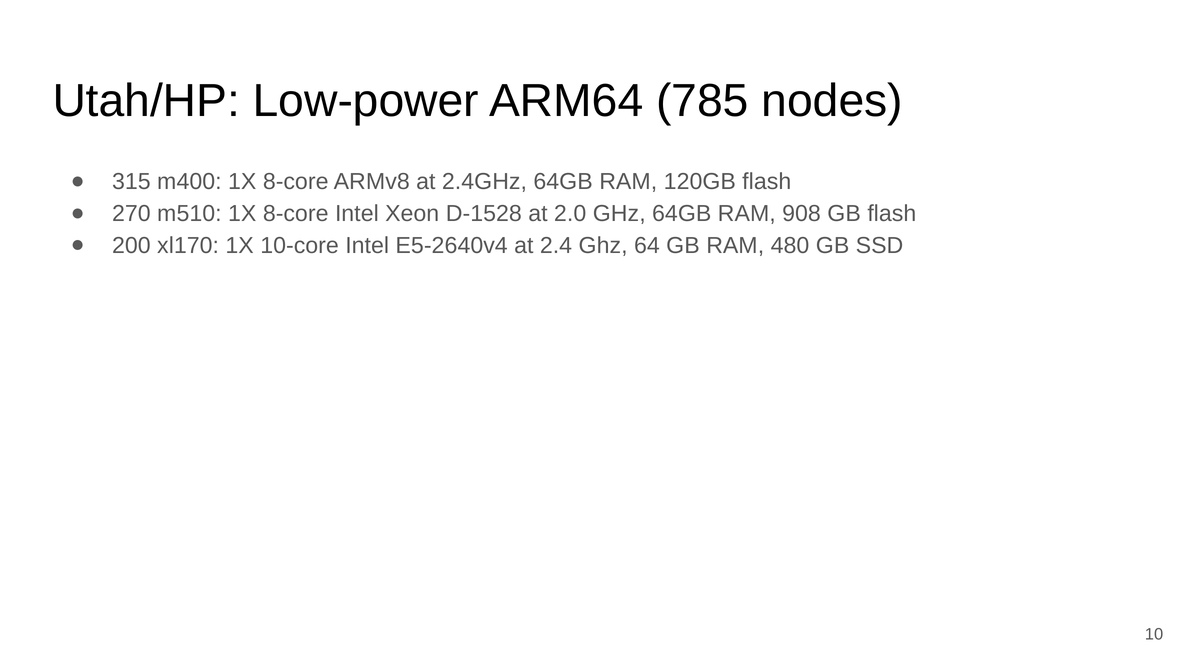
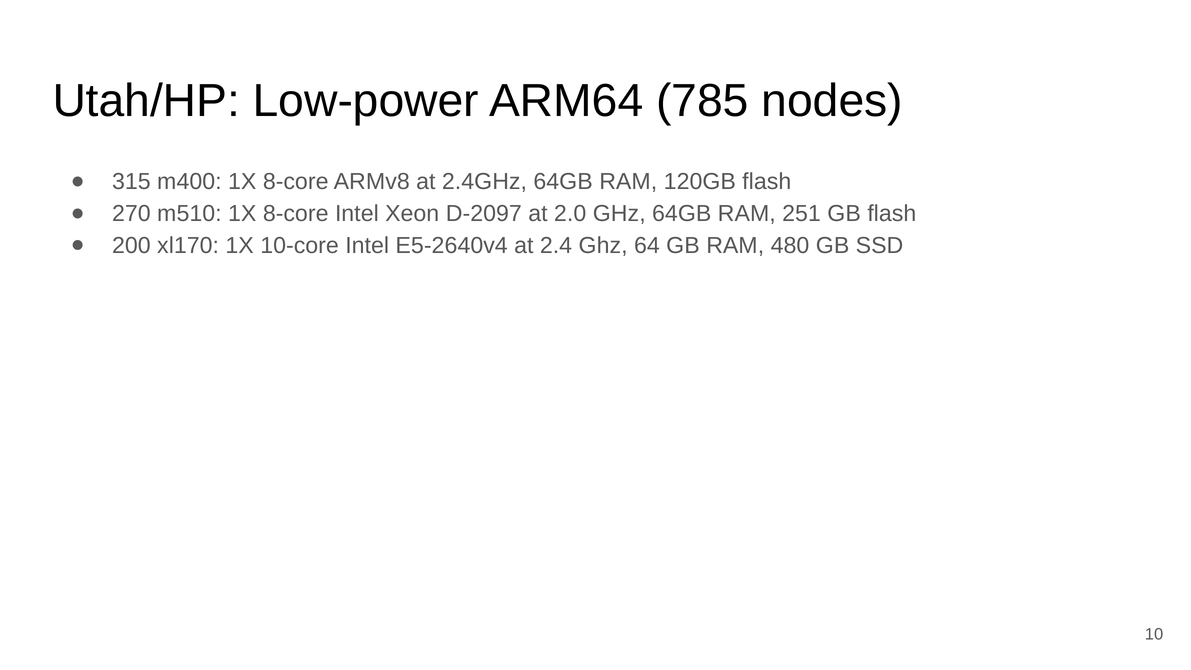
D-1528: D-1528 -> D-2097
908: 908 -> 251
